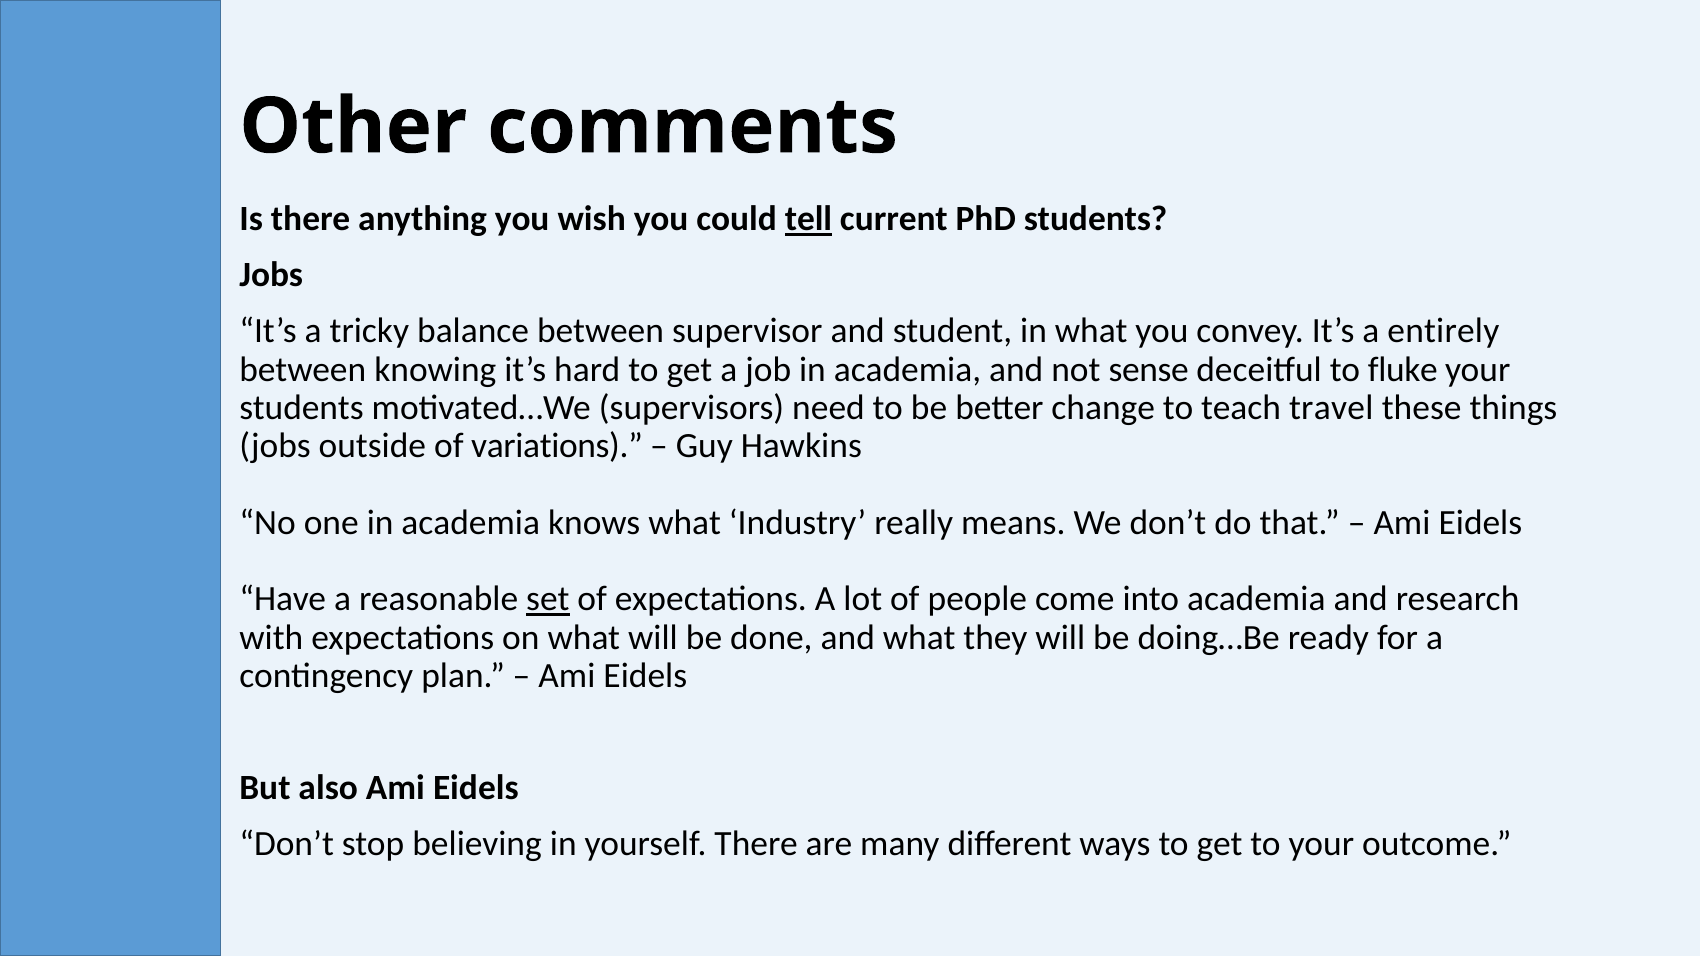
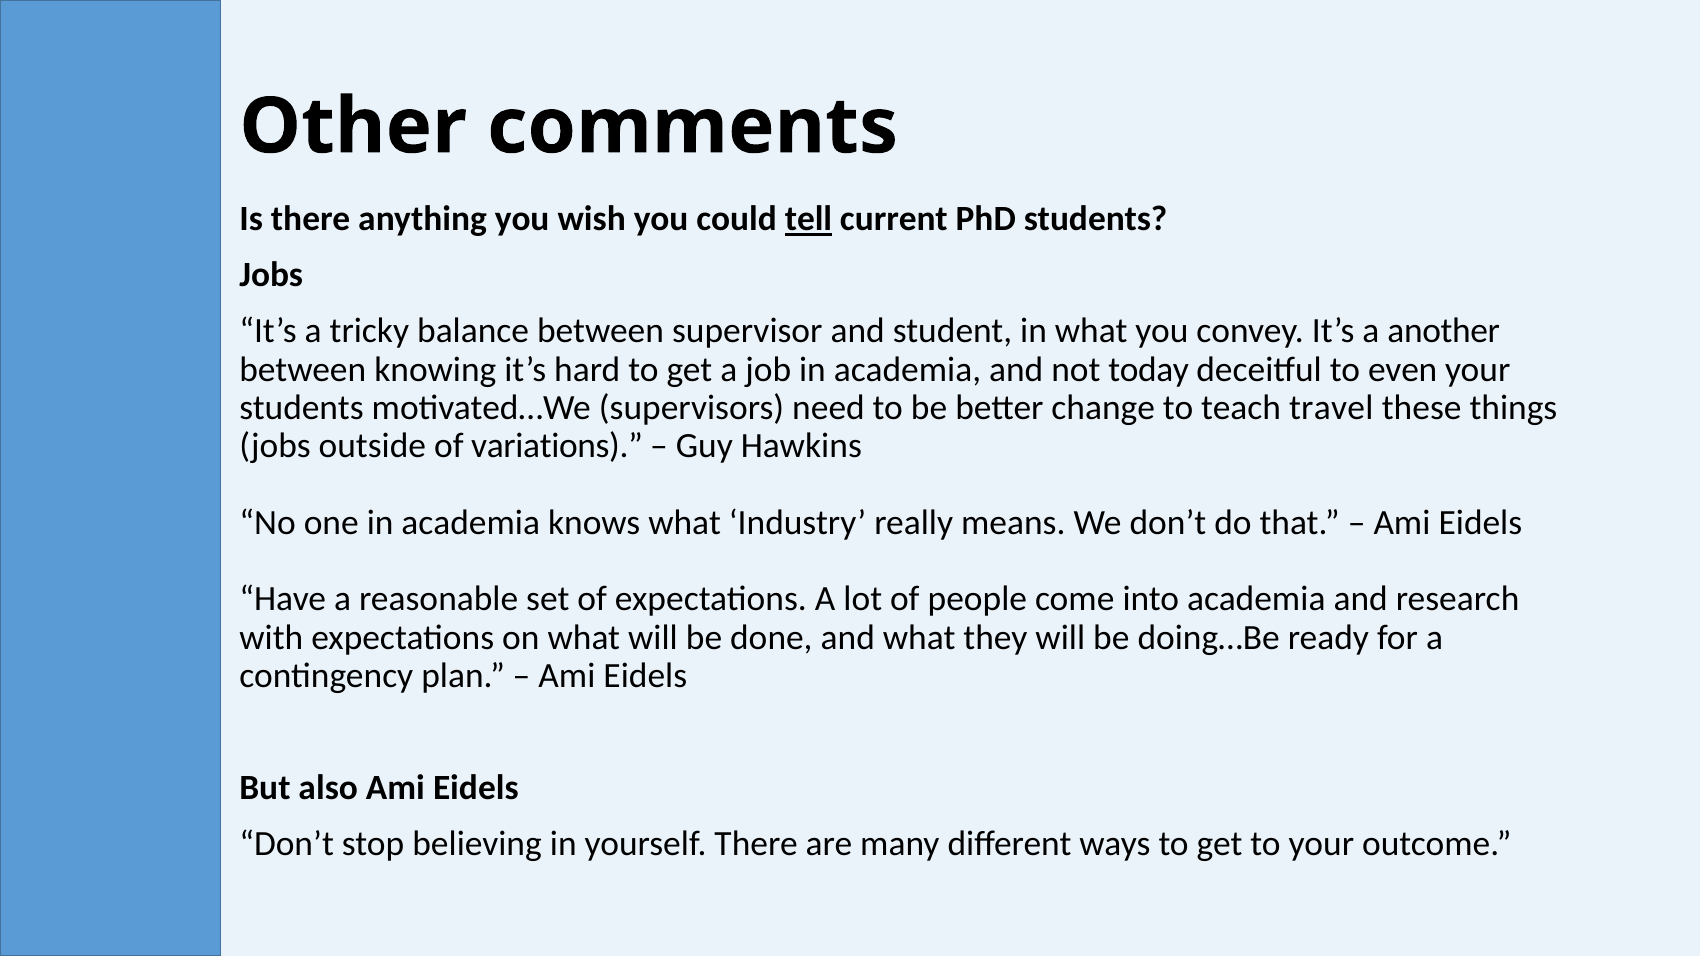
entirely: entirely -> another
sense: sense -> today
fluke: fluke -> even
set underline: present -> none
